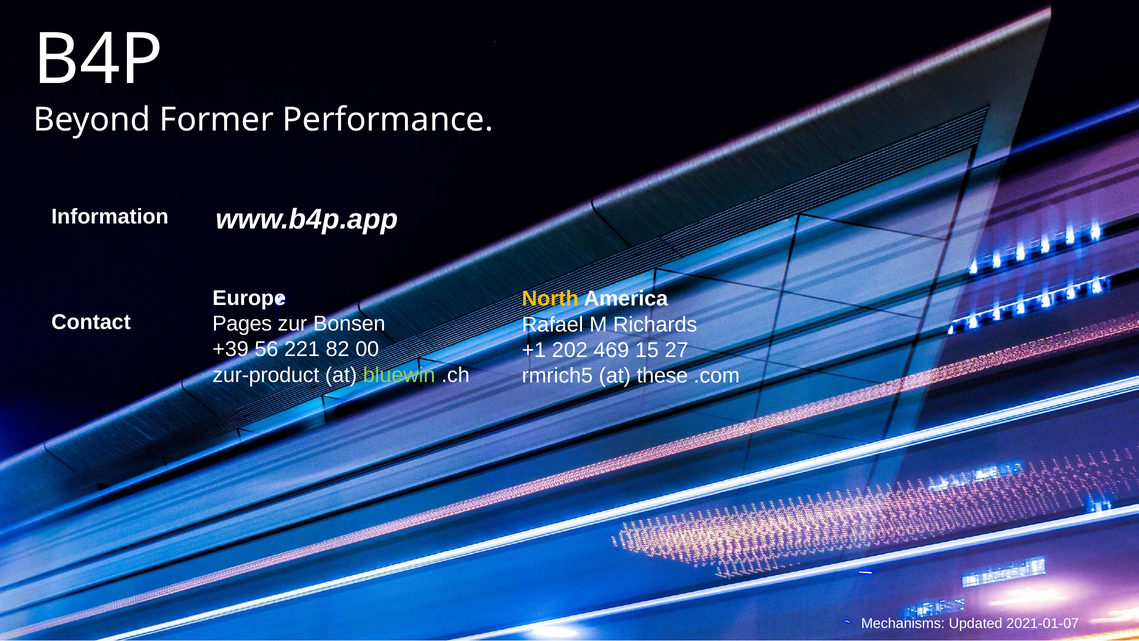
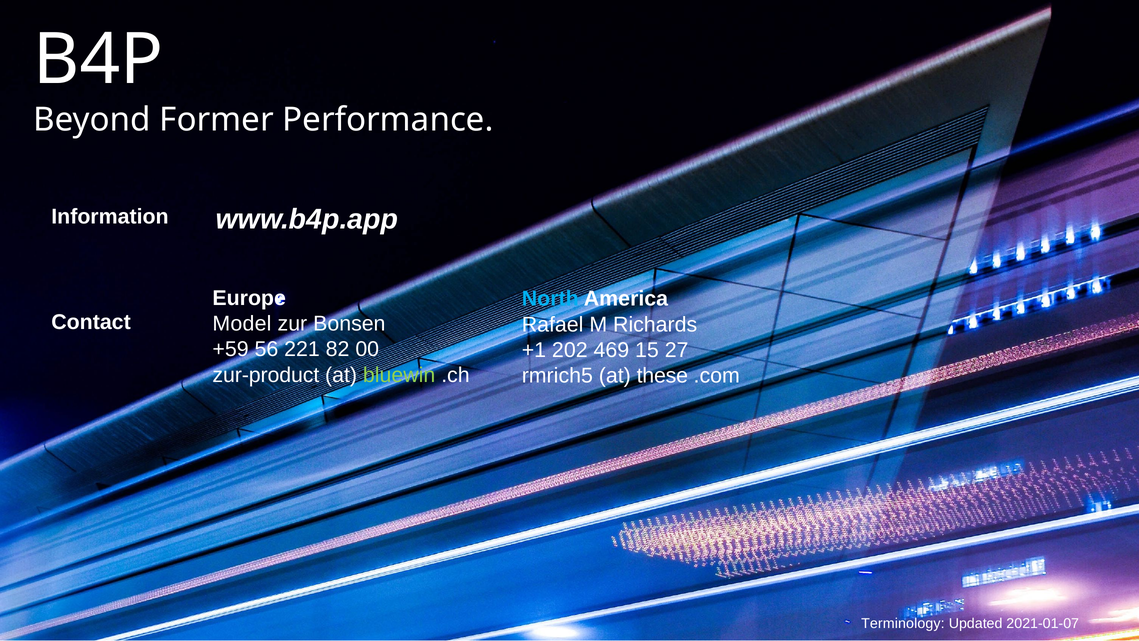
North colour: yellow -> light blue
Pages: Pages -> Model
+39: +39 -> +59
Mechanisms: Mechanisms -> Terminology
